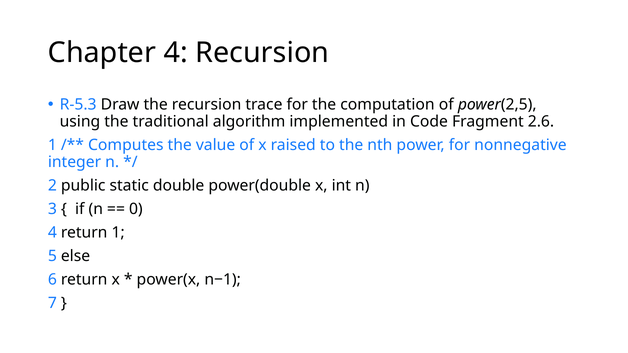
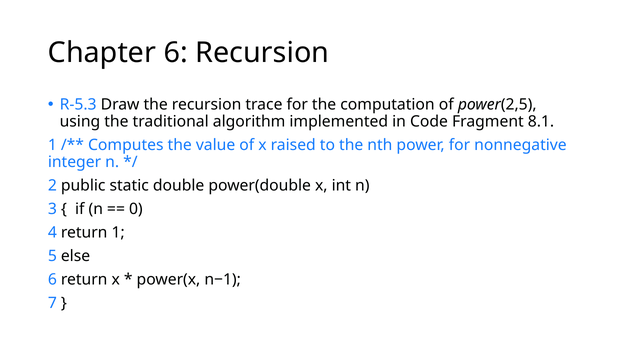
Chapter 4: 4 -> 6
2.6: 2.6 -> 8.1
